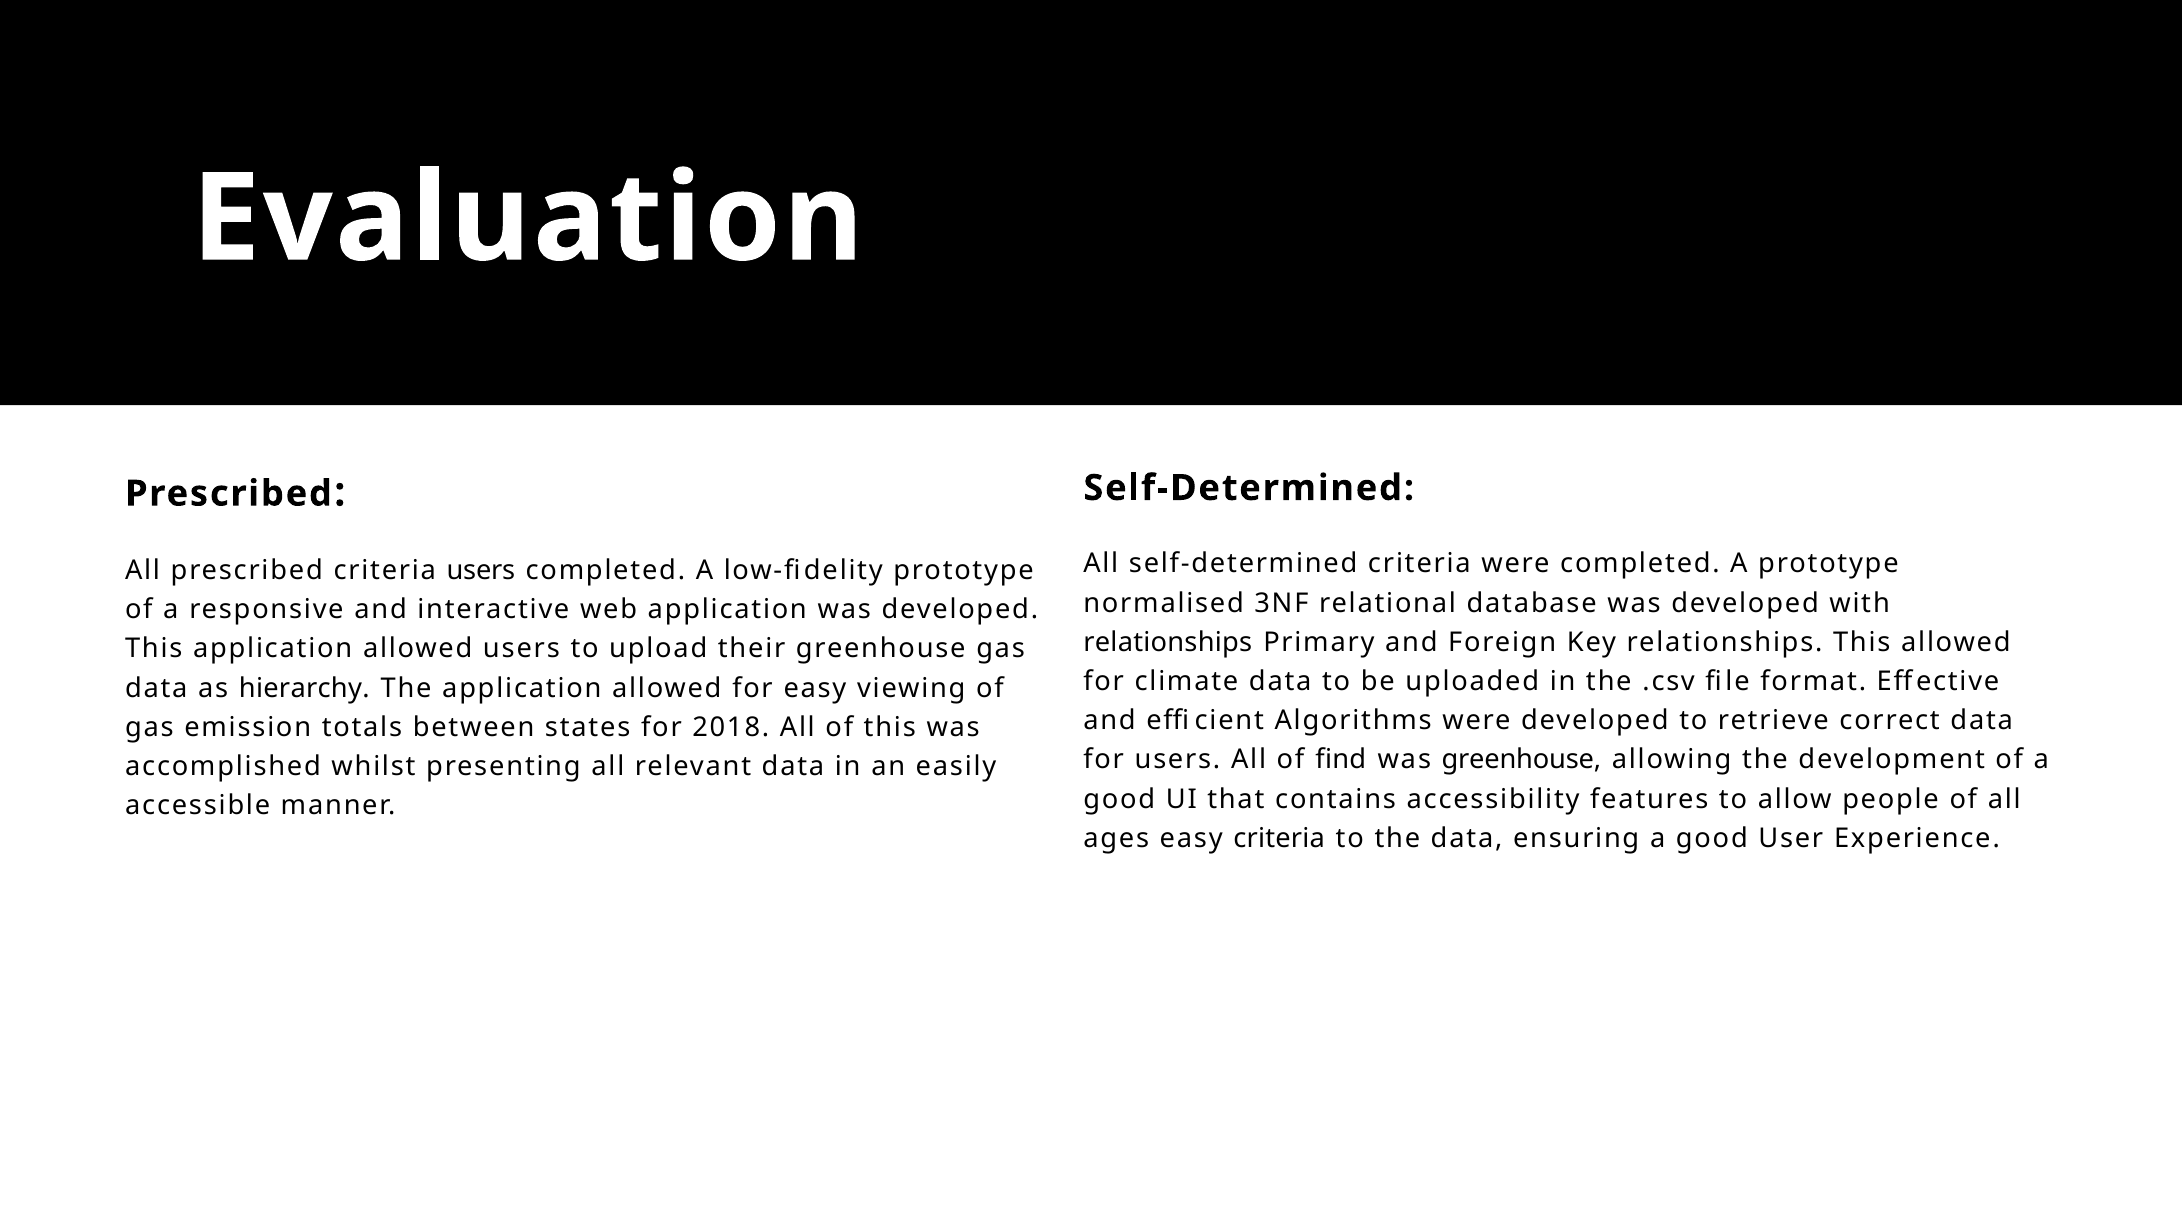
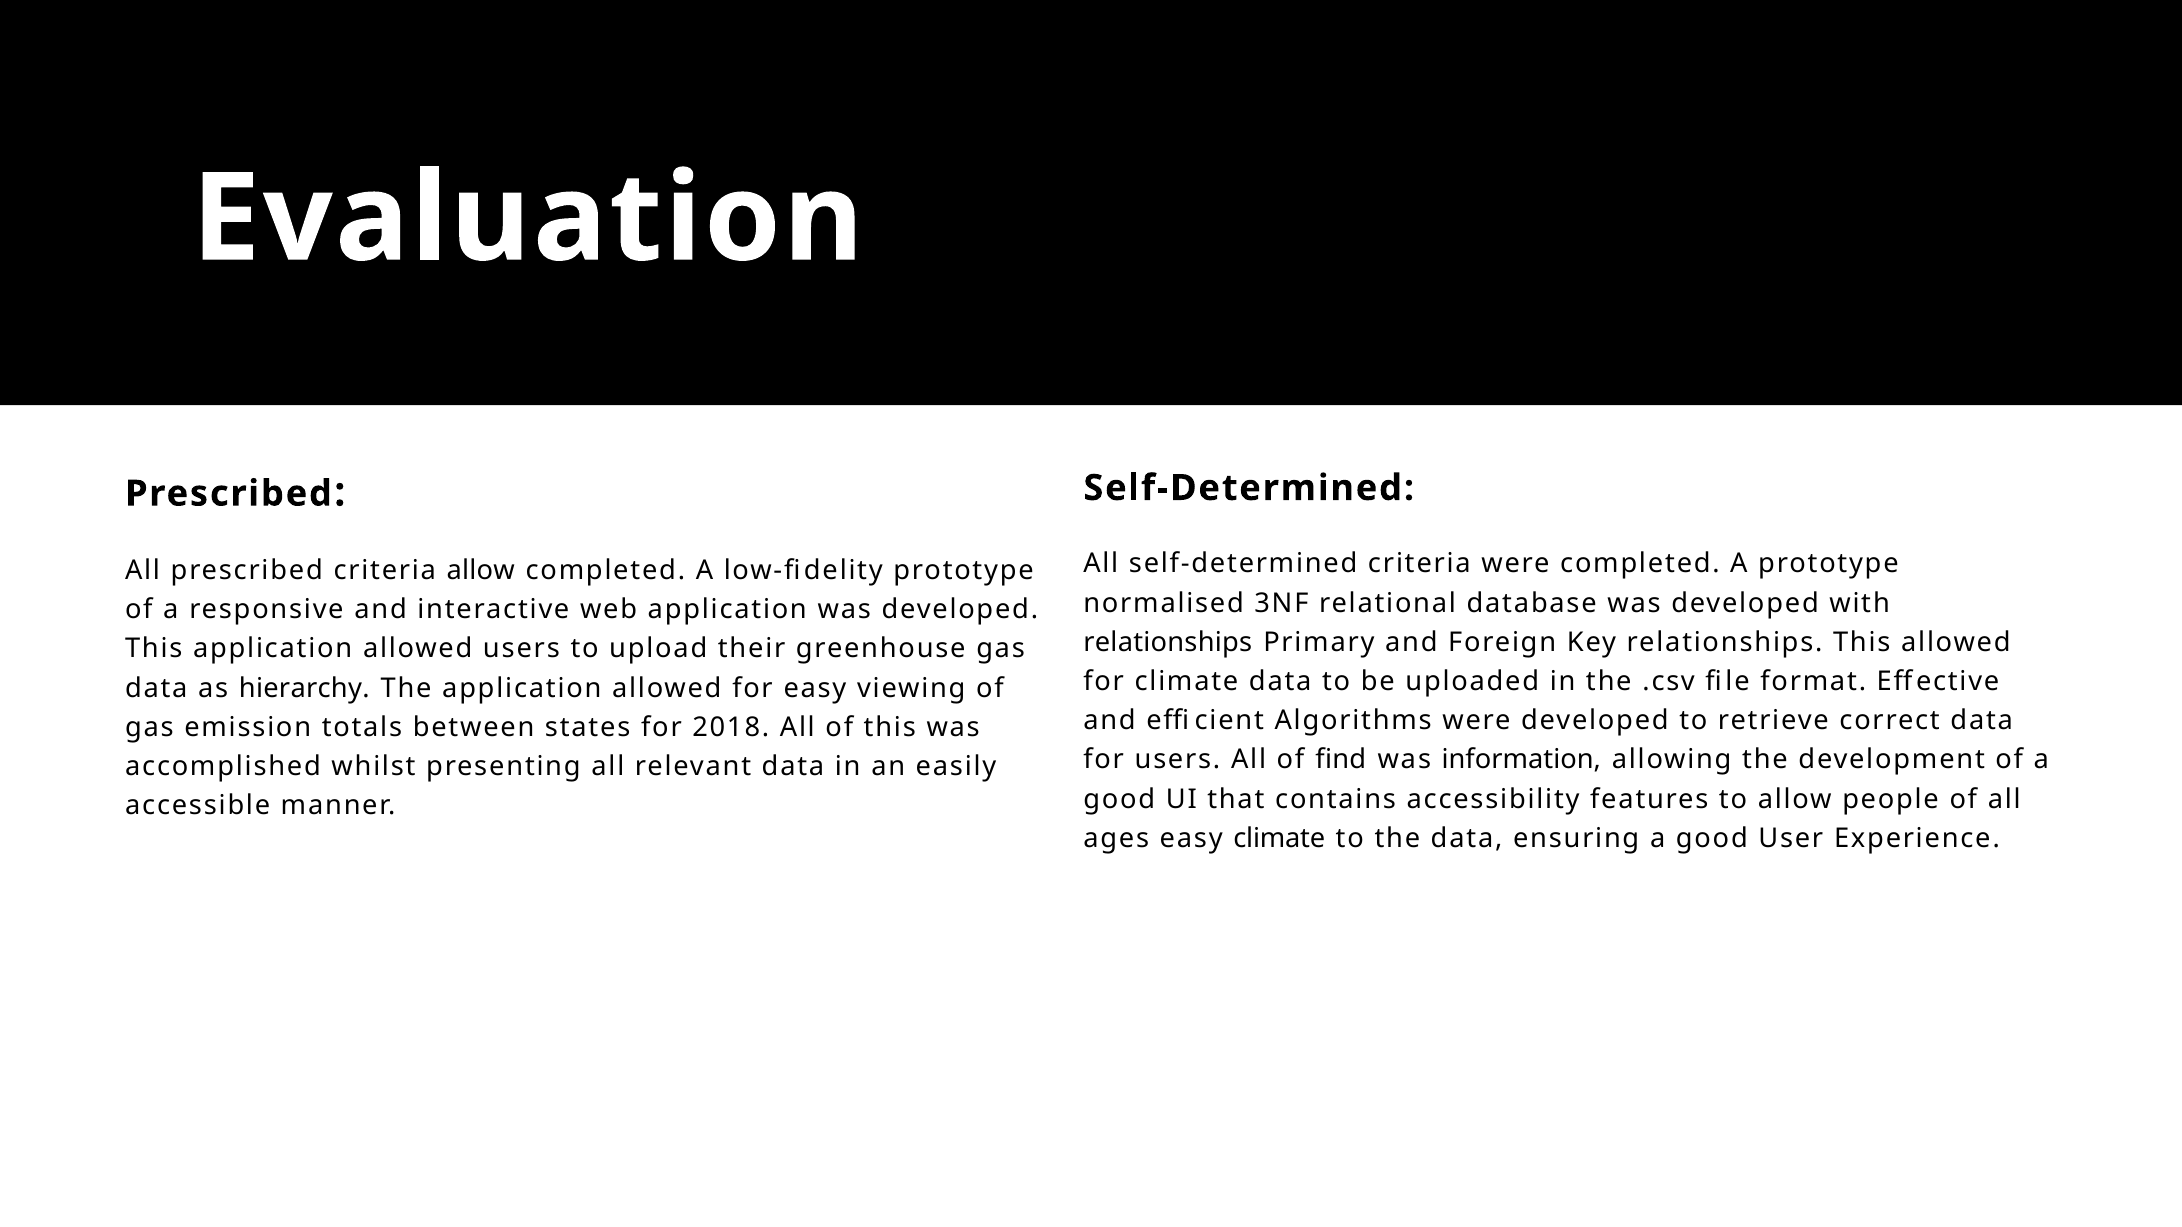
criteria users: users -> allow
was greenhouse: greenhouse -> information
easy criteria: criteria -> climate
